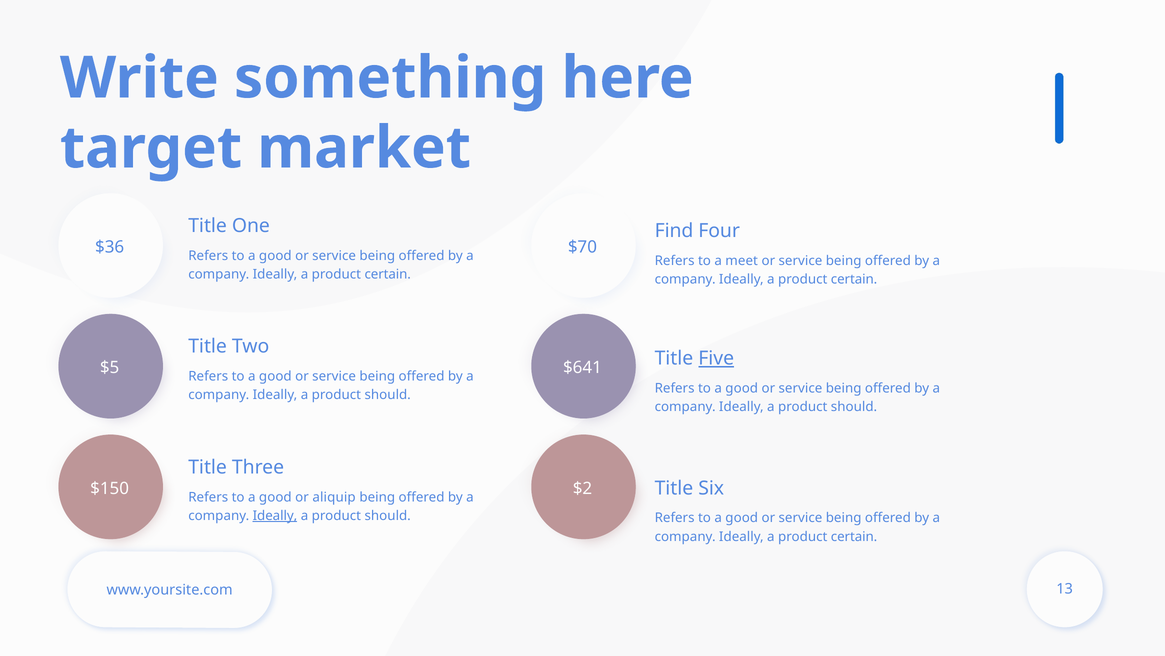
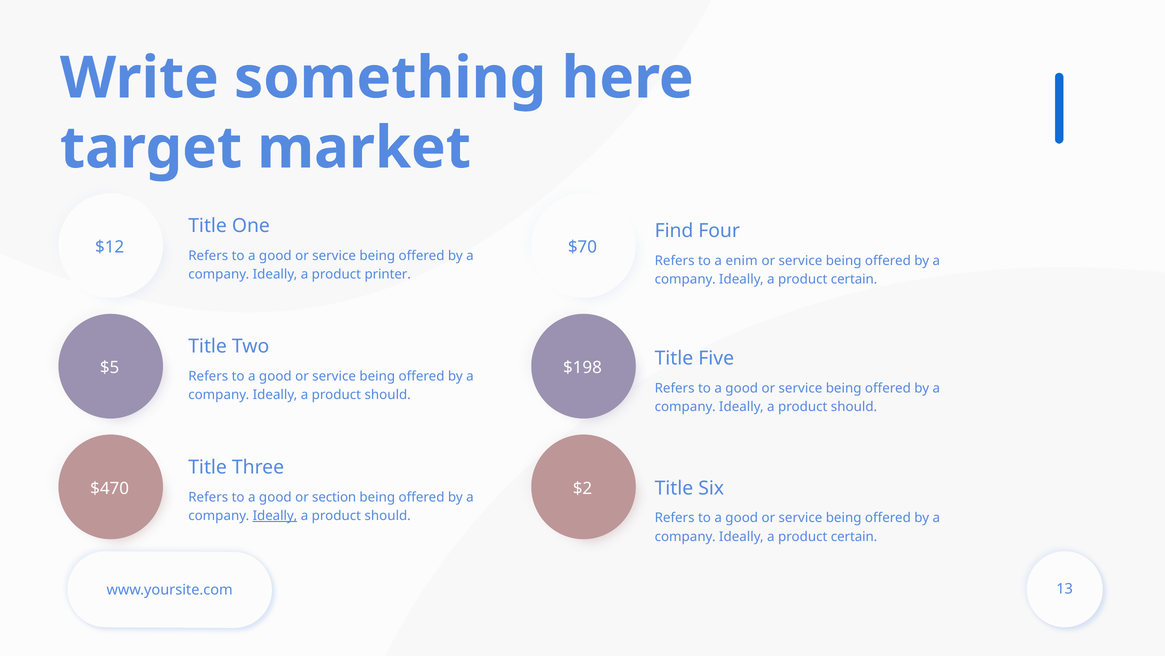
$36: $36 -> $12
meet: meet -> enim
certain at (388, 274): certain -> printer
Five underline: present -> none
$641: $641 -> $198
$150: $150 -> $470
aliquip: aliquip -> section
